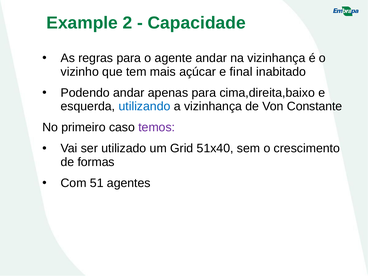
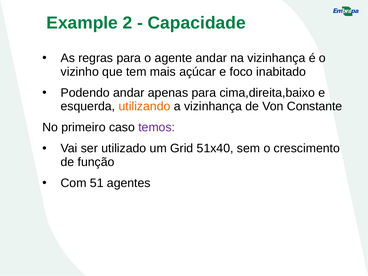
final: final -> foco
utilizando colour: blue -> orange
formas: formas -> função
